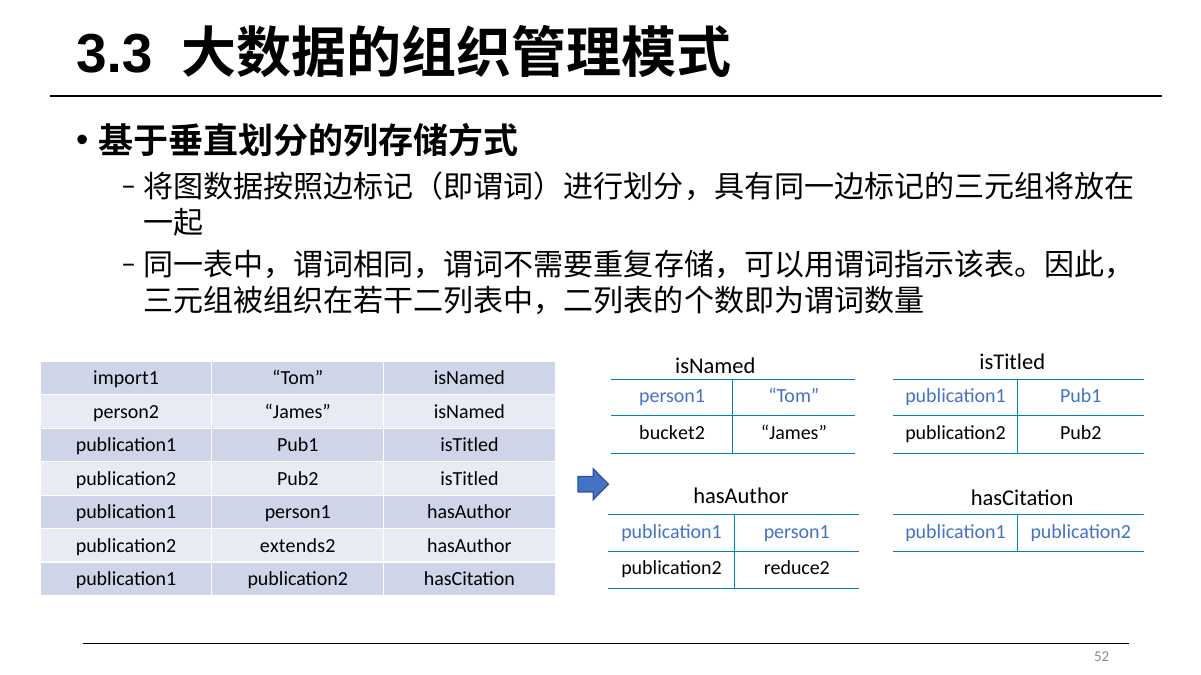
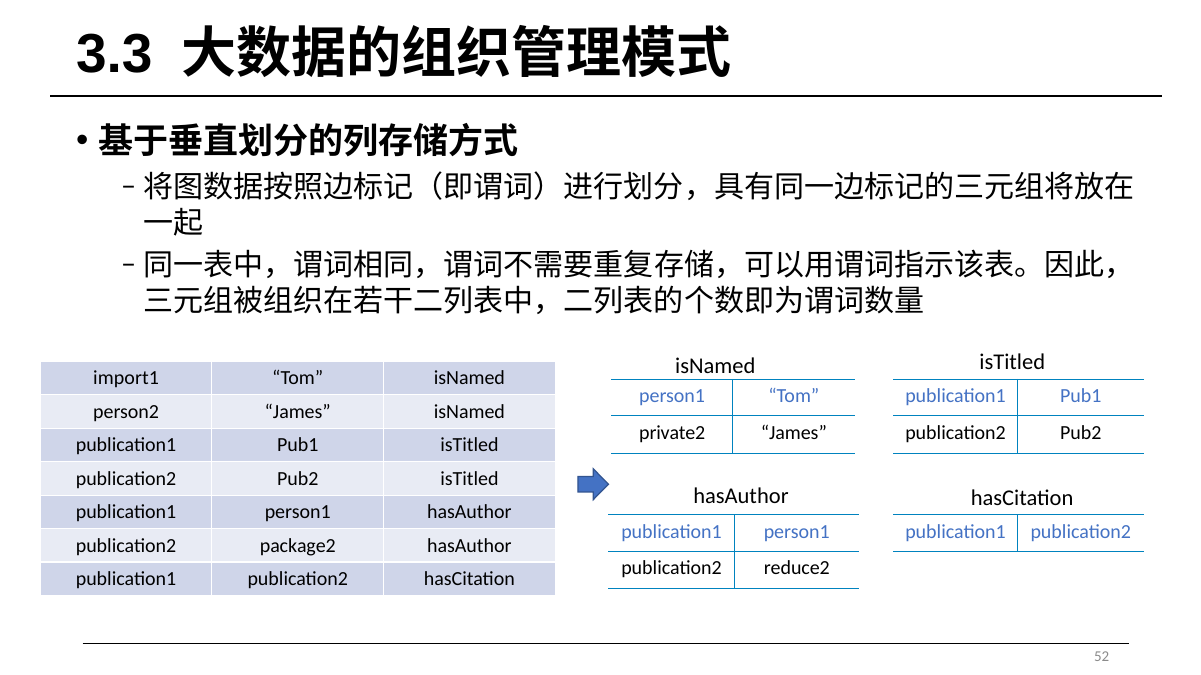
bucket2: bucket2 -> private2
extends2: extends2 -> package2
